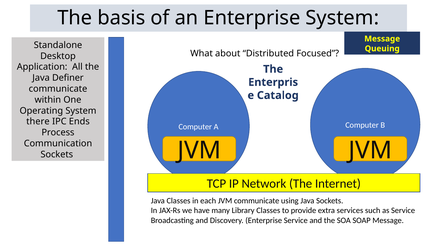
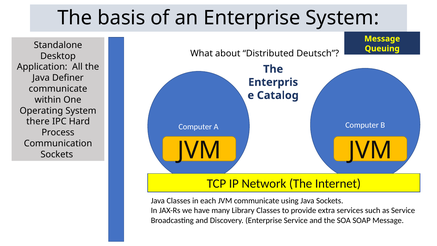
Focused: Focused -> Deutsch
Ends: Ends -> Hard
